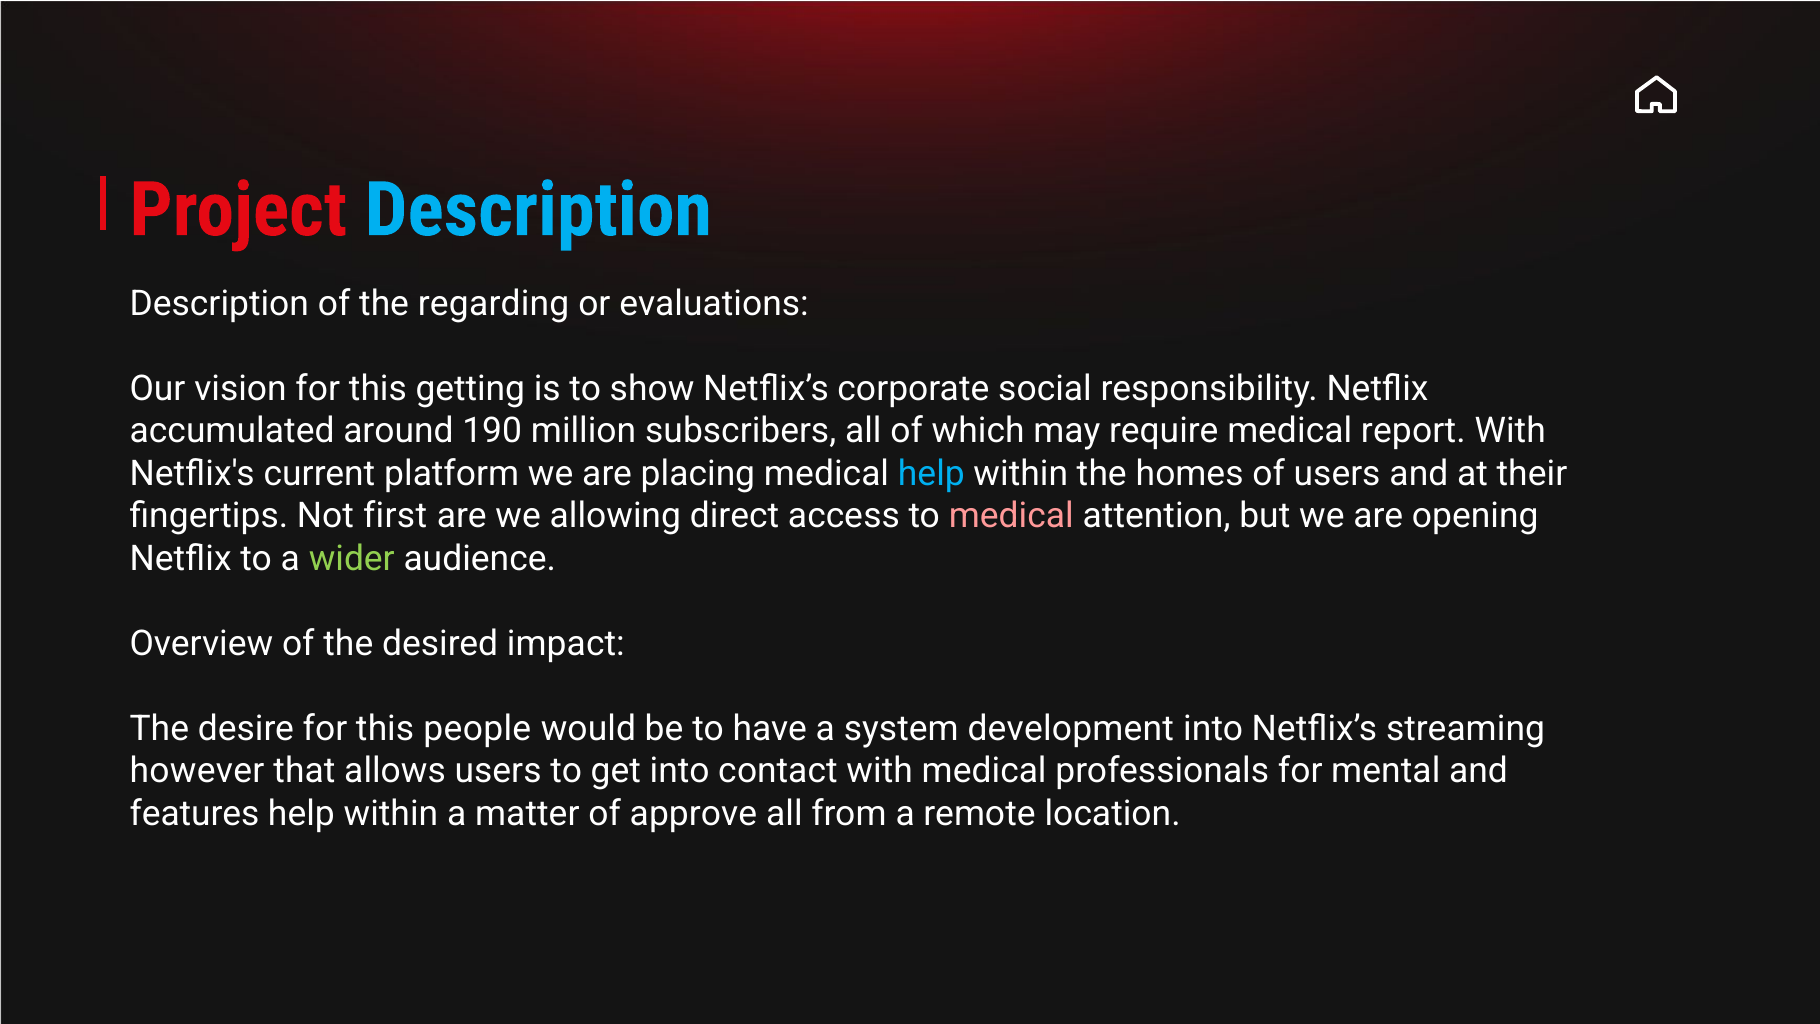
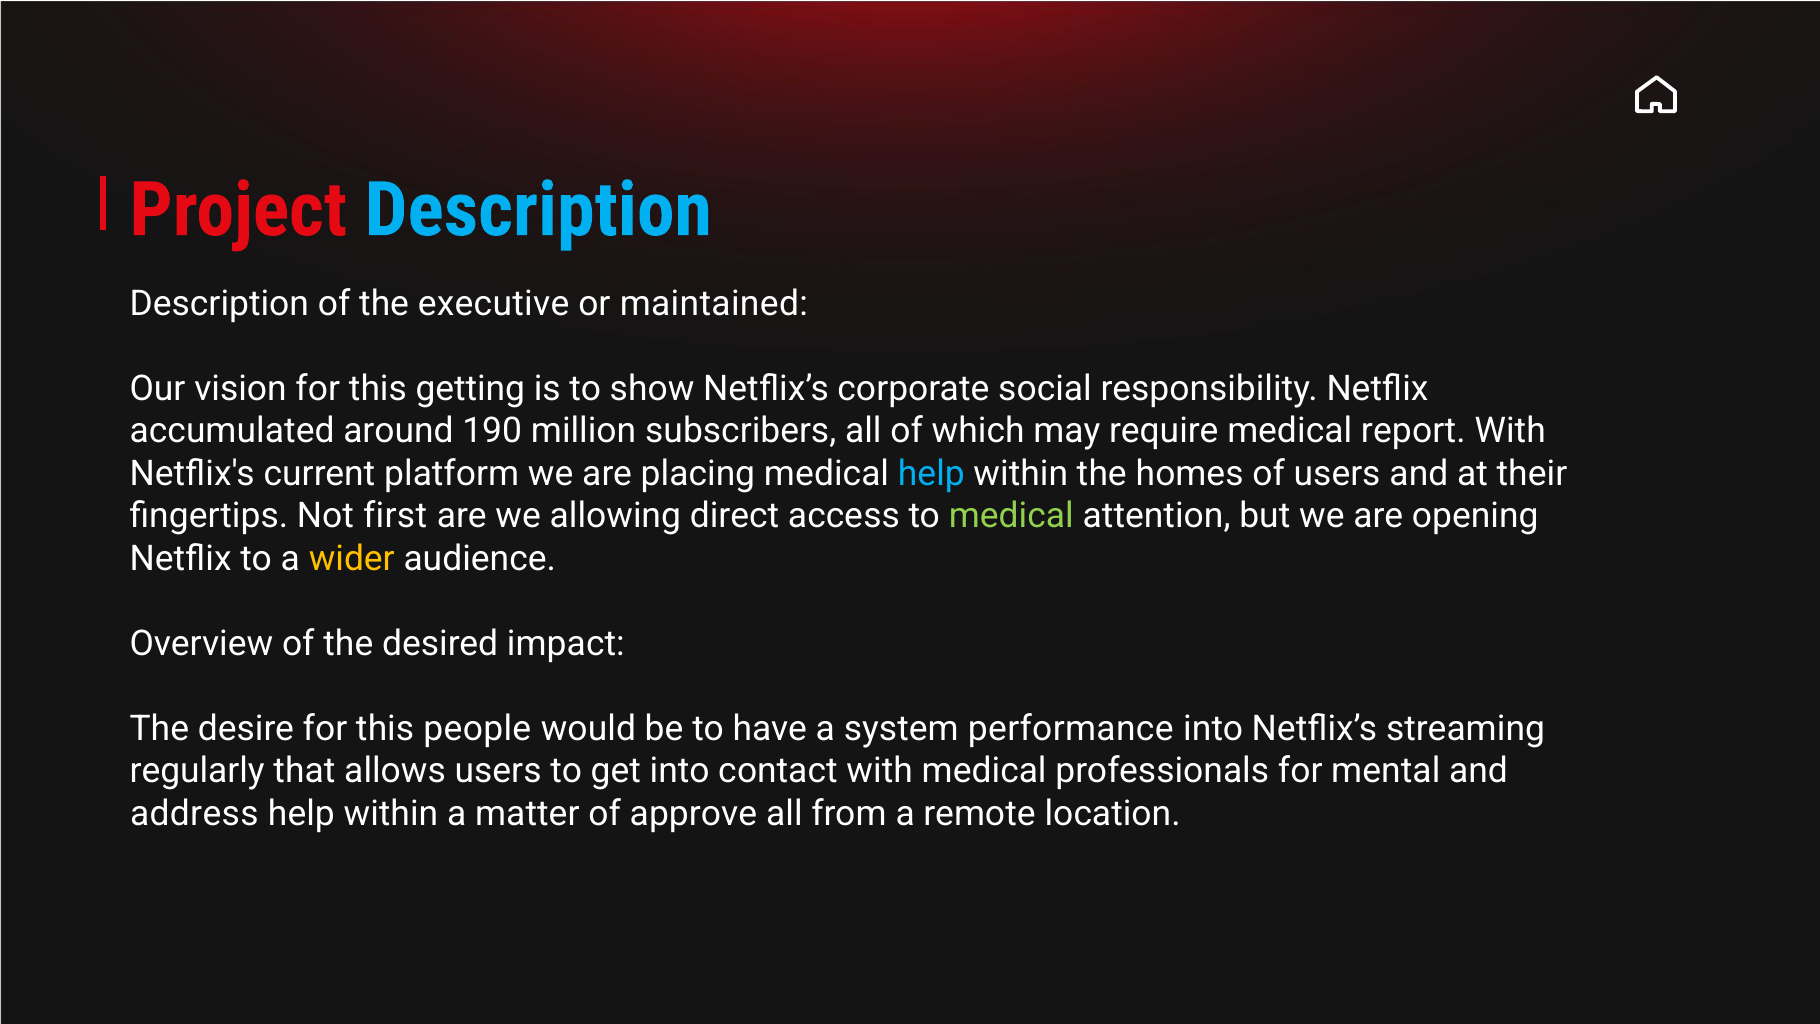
regarding: regarding -> executive
evaluations: evaluations -> maintained
medical at (1011, 516) colour: pink -> light green
wider colour: light green -> yellow
development: development -> performance
however: however -> regularly
features: features -> address
